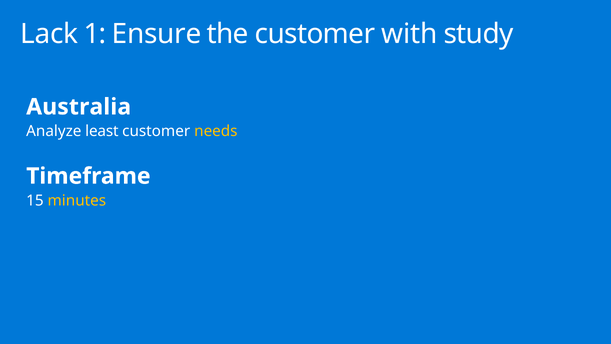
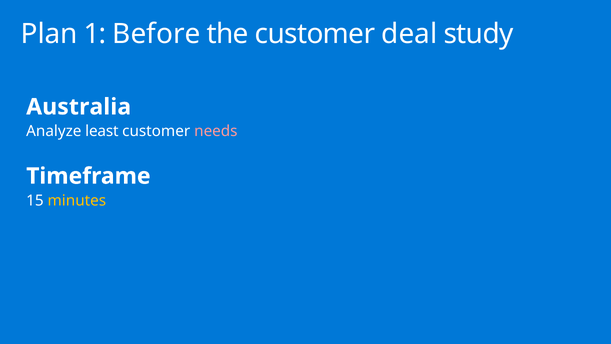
Lack: Lack -> Plan
Ensure: Ensure -> Before
with: with -> deal
needs colour: yellow -> pink
